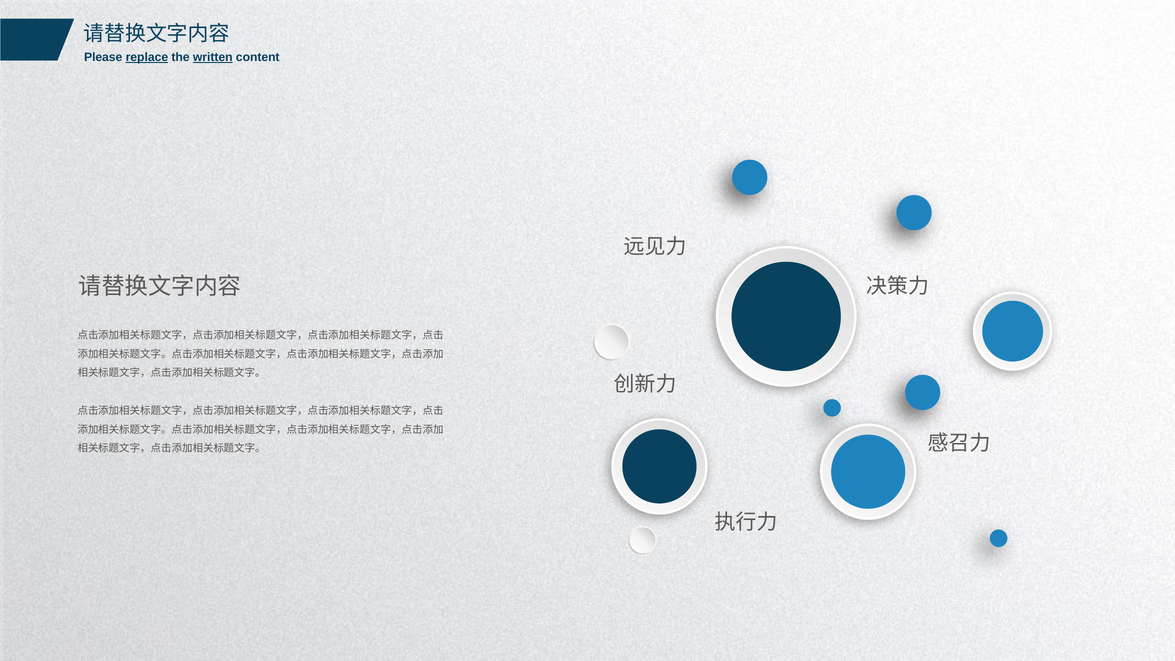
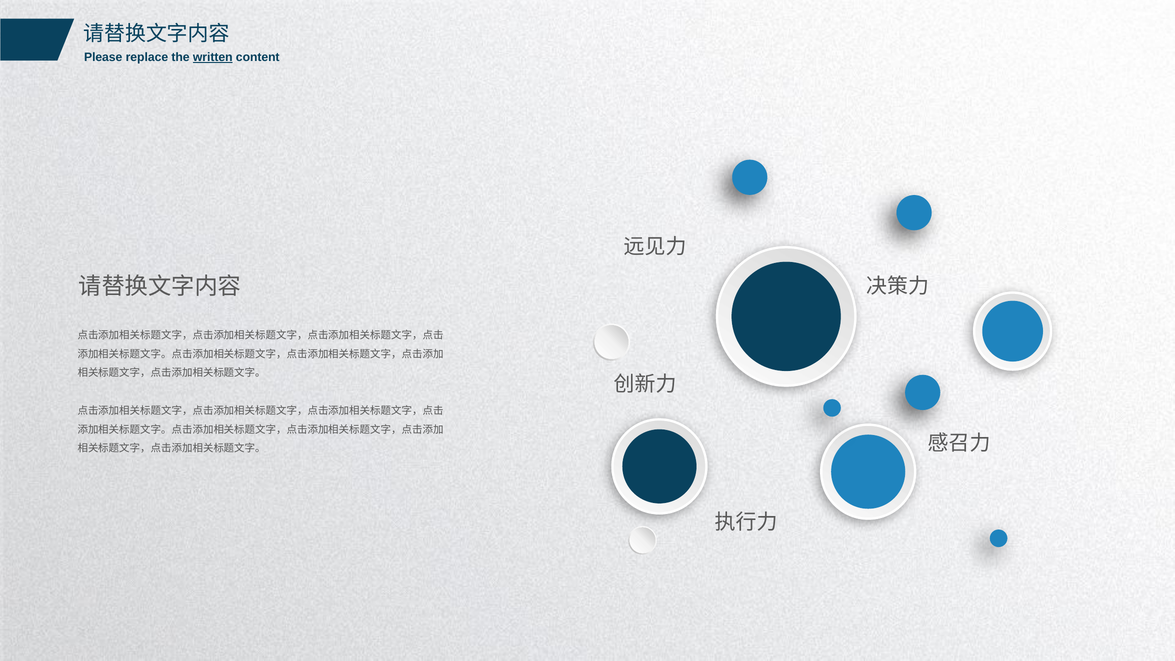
replace underline: present -> none
